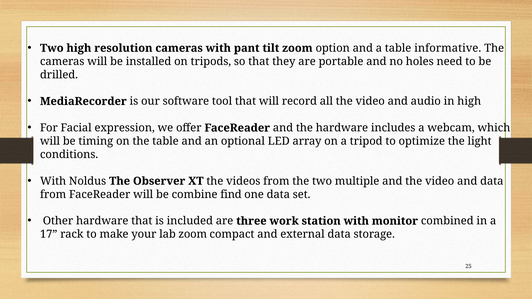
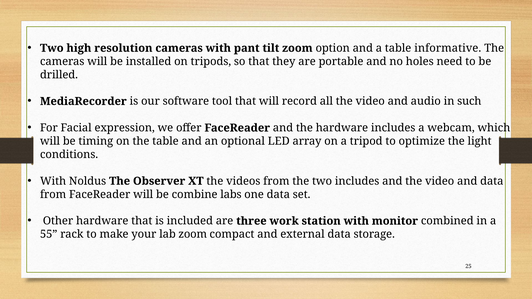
in high: high -> such
two multiple: multiple -> includes
find: find -> labs
17: 17 -> 55
